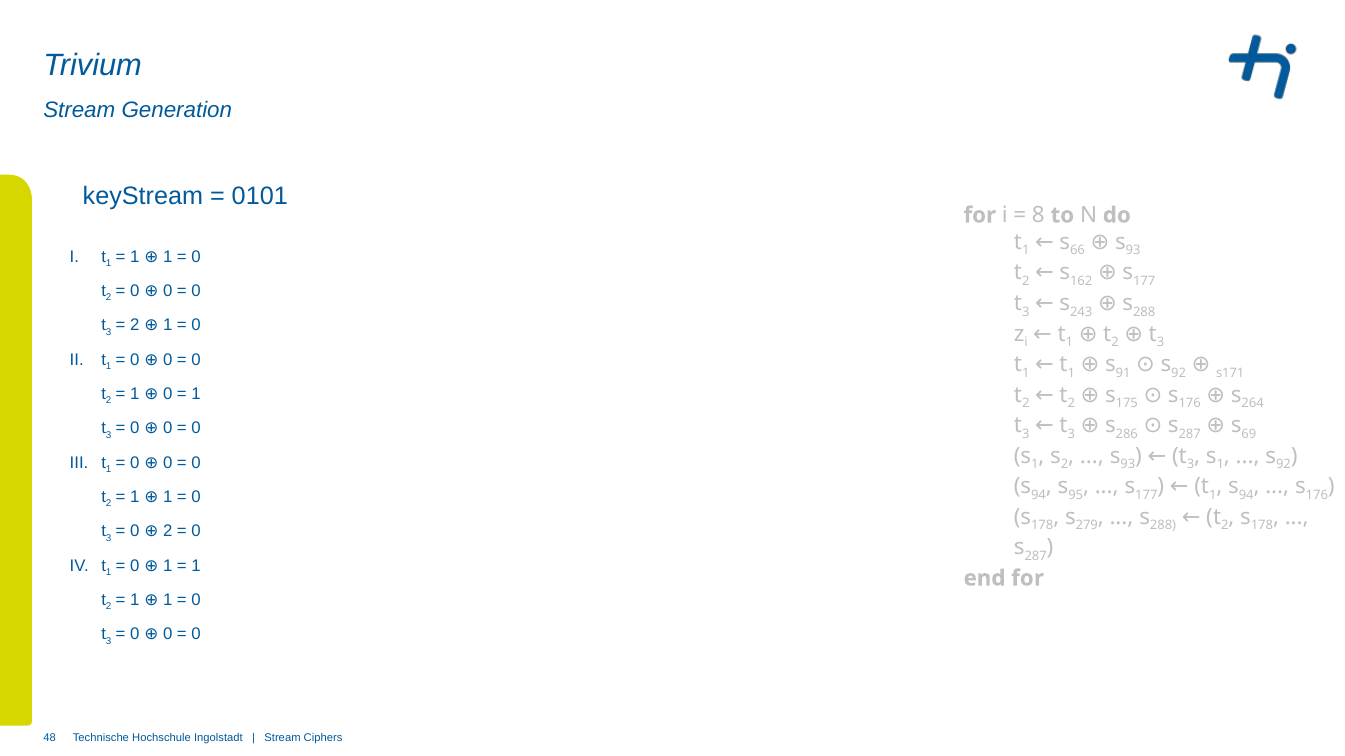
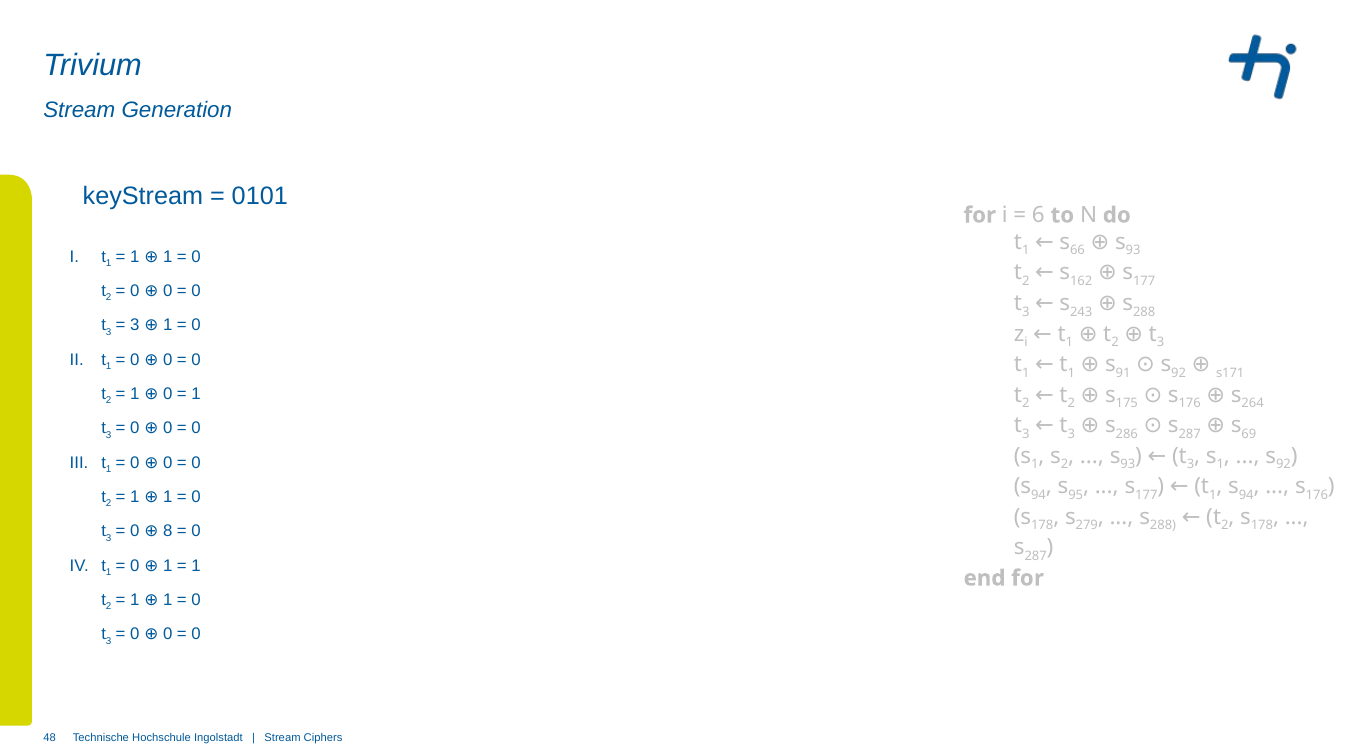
8: 8 -> 6
2 at (135, 326): 2 -> 3
0 2: 2 -> 8
